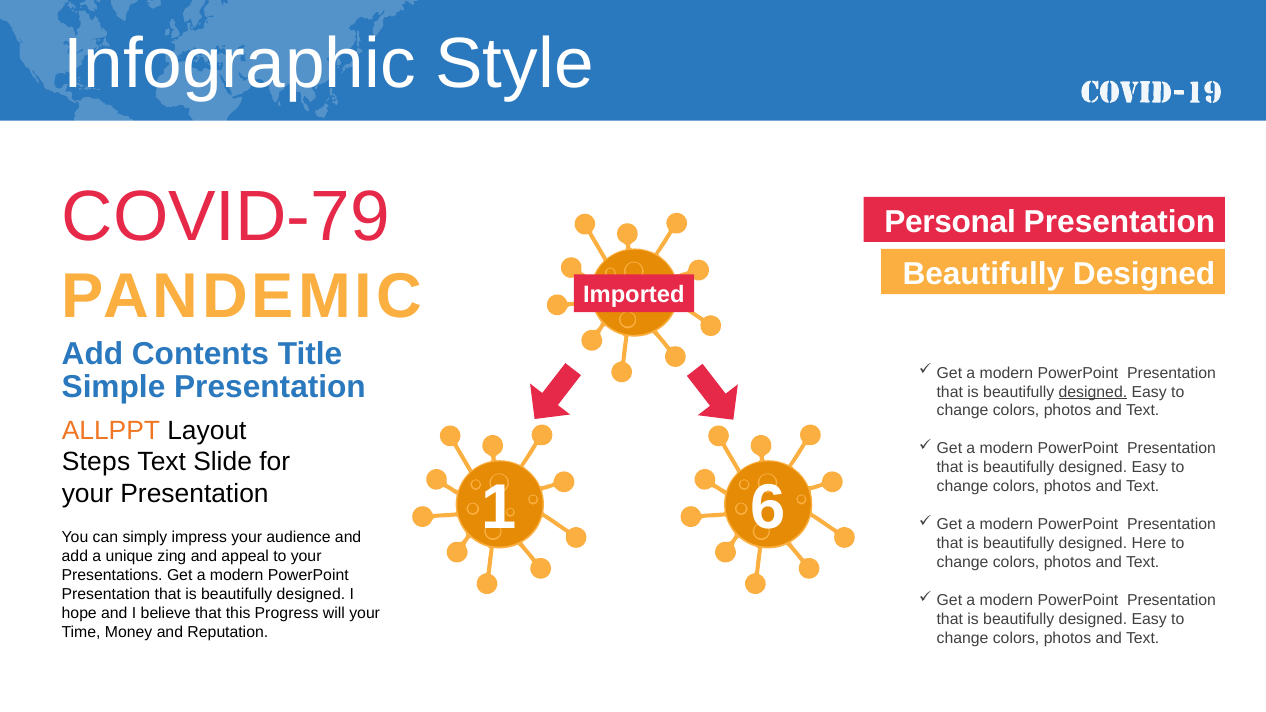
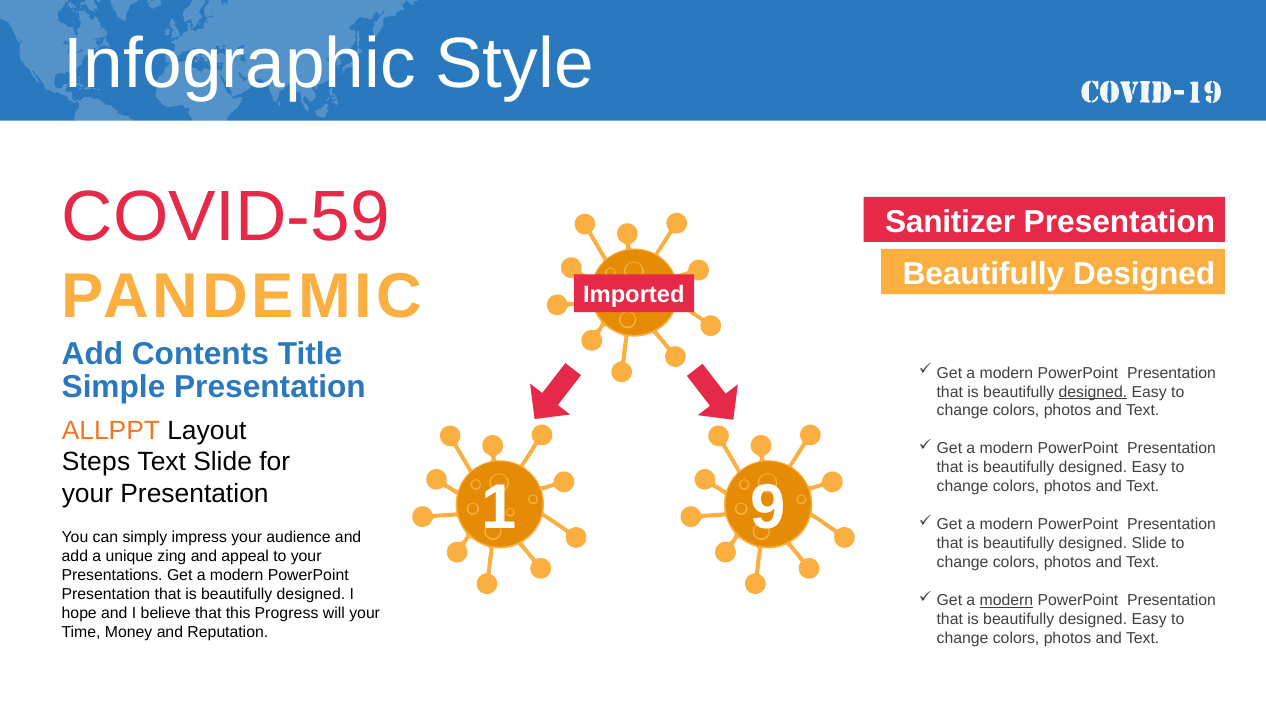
COVID-79: COVID-79 -> COVID-59
Personal: Personal -> Sanitizer
6: 6 -> 9
designed Here: Here -> Slide
modern at (1006, 601) underline: none -> present
